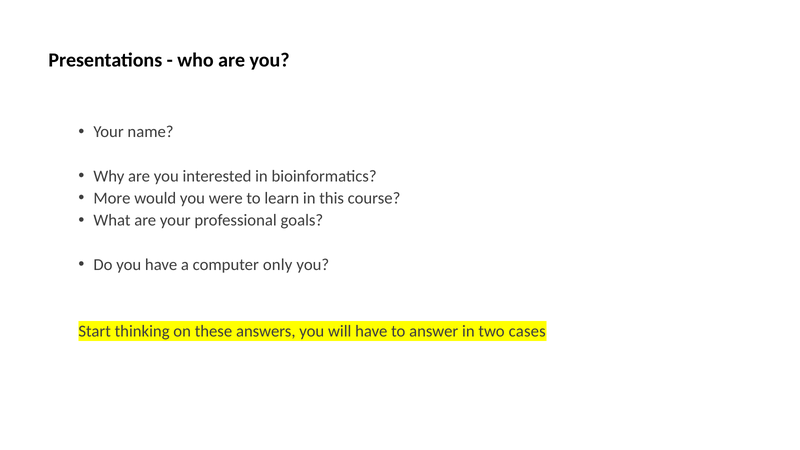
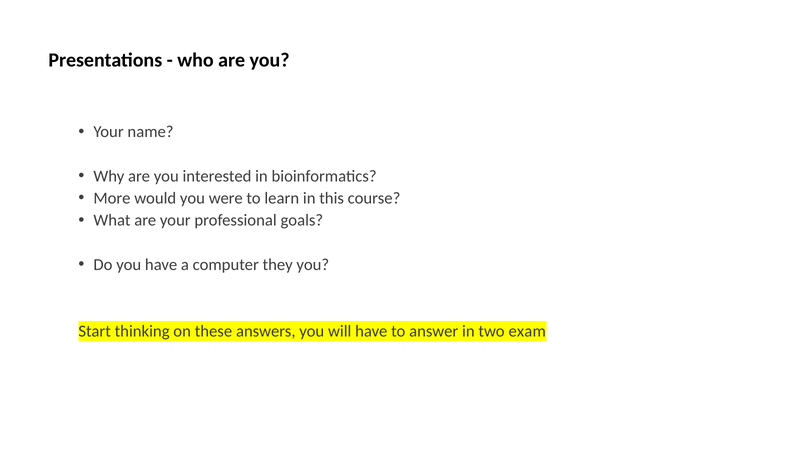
only: only -> they
cases: cases -> exam
